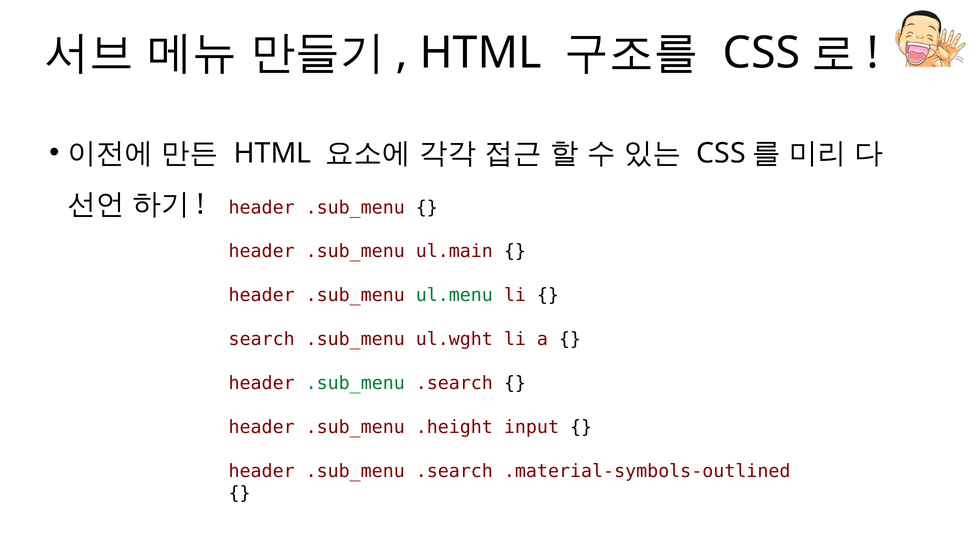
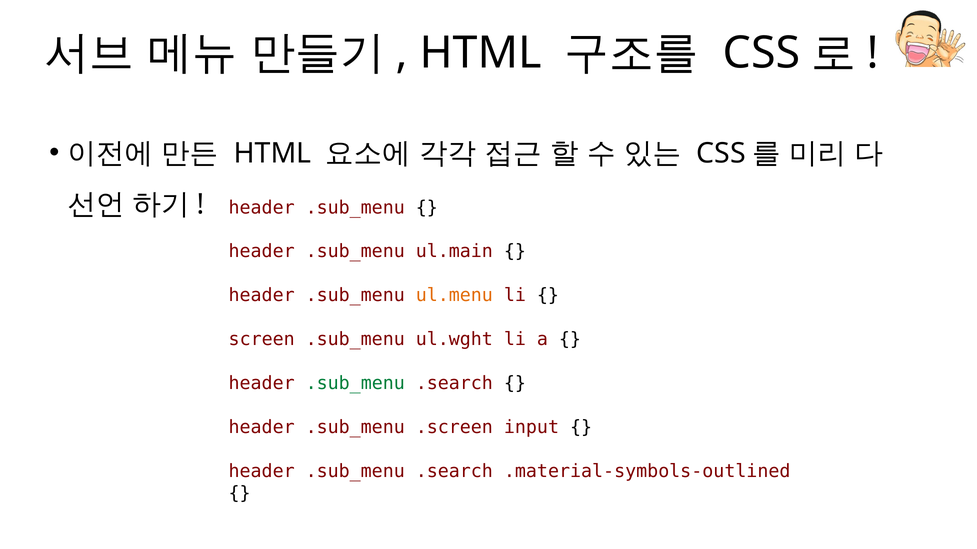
ul.menu colour: green -> orange
search: search -> screen
.height: .height -> .screen
